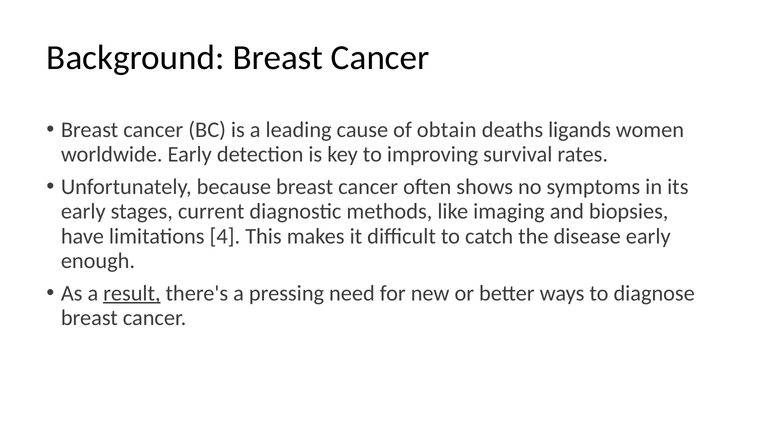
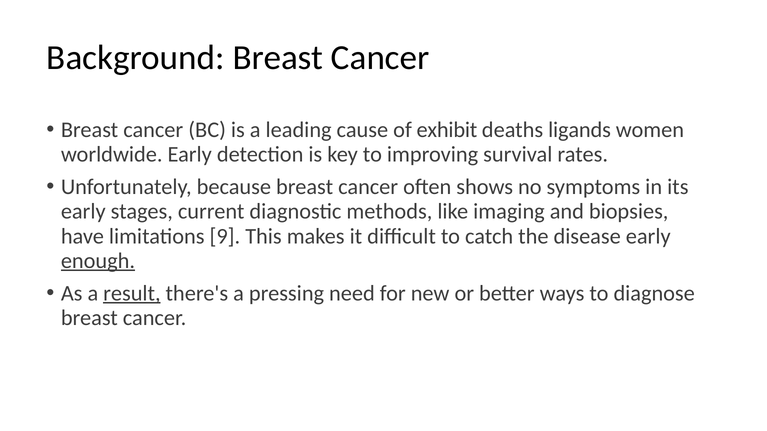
obtain: obtain -> exhibit
4: 4 -> 9
enough underline: none -> present
